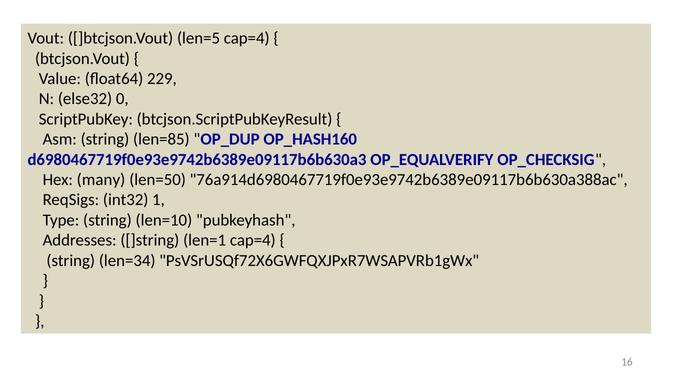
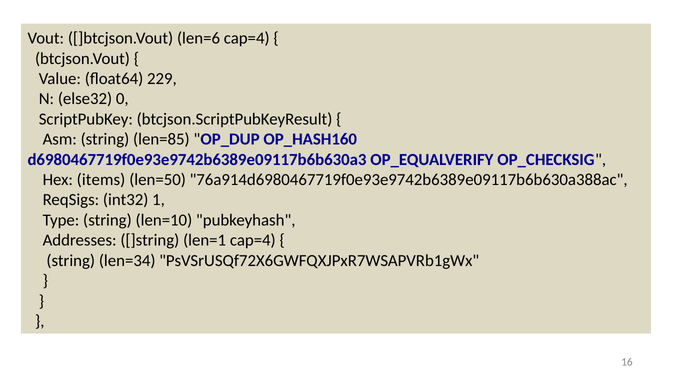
len=5: len=5 -> len=6
many: many -> items
